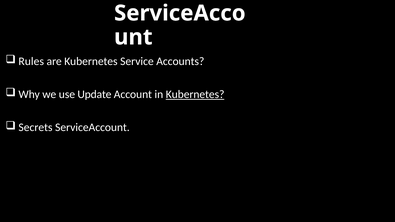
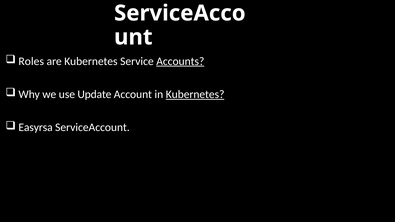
Rules: Rules -> Roles
Accounts underline: none -> present
Secrets: Secrets -> Easyrsa
